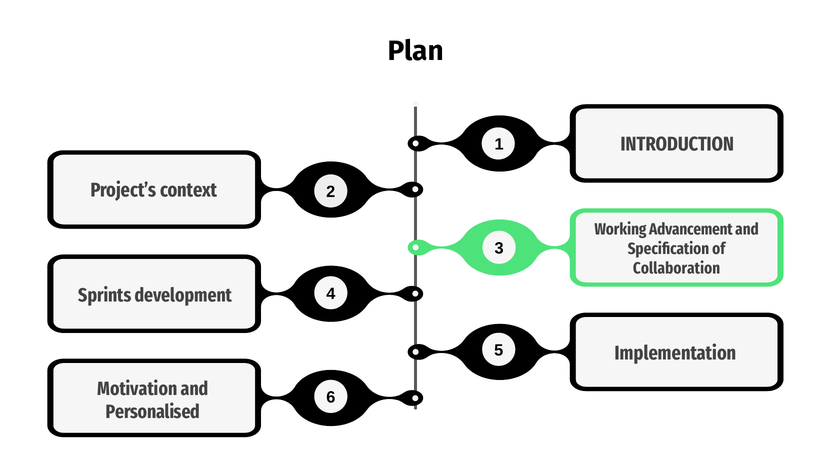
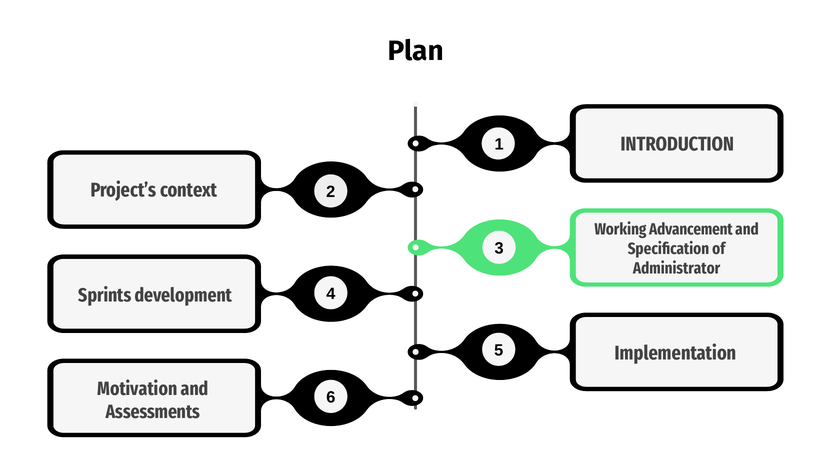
Collaboration: Collaboration -> Administrator
Personalised: Personalised -> Assessments
